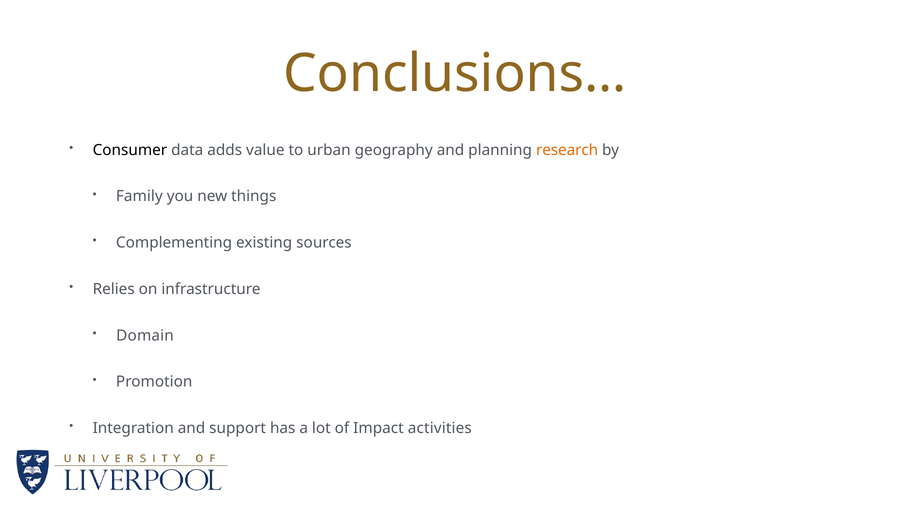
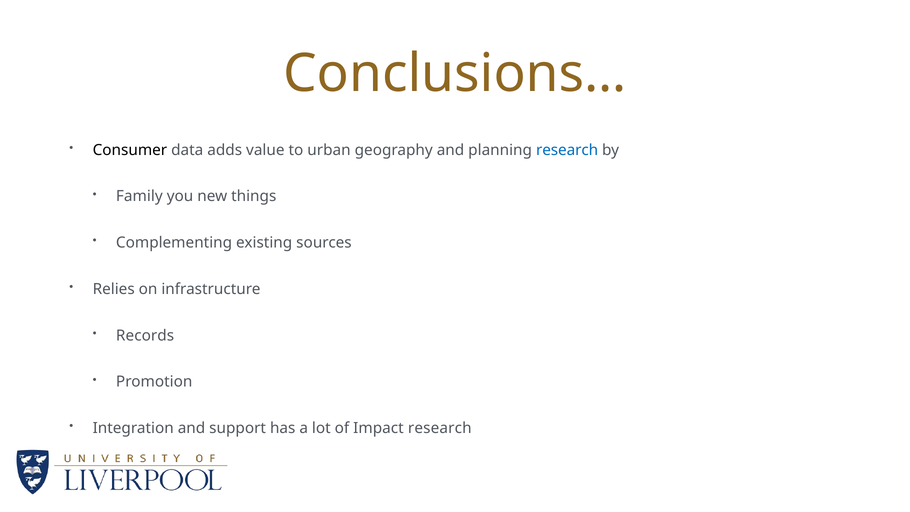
research at (567, 150) colour: orange -> blue
Domain: Domain -> Records
Impact activities: activities -> research
